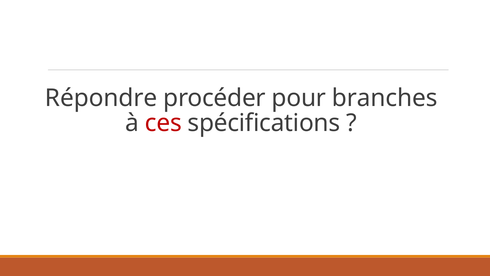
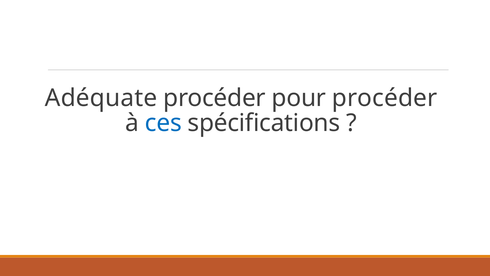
Répondre: Répondre -> Adéquate
pour branches: branches -> procéder
ces colour: red -> blue
